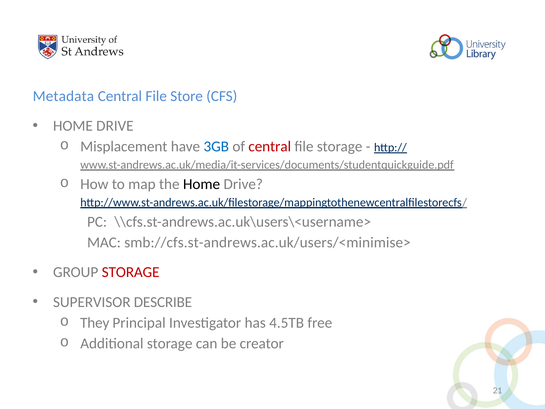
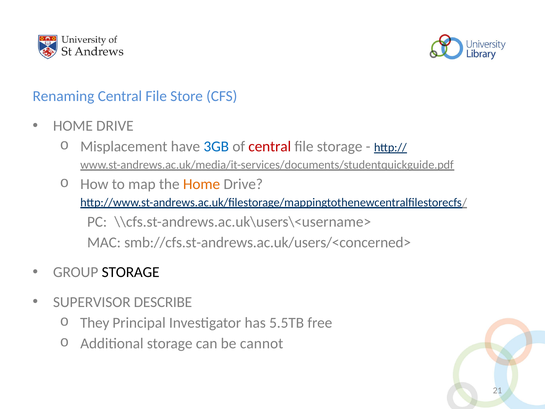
Metadata: Metadata -> Renaming
Home at (202, 184) colour: black -> orange
smb://cfs.st-andrews.ac.uk/users/<minimise>: smb://cfs.st-andrews.ac.uk/users/<minimise> -> smb://cfs.st-andrews.ac.uk/users/<concerned>
STORAGE at (131, 272) colour: red -> black
4.5TB: 4.5TB -> 5.5TB
creator: creator -> cannot
